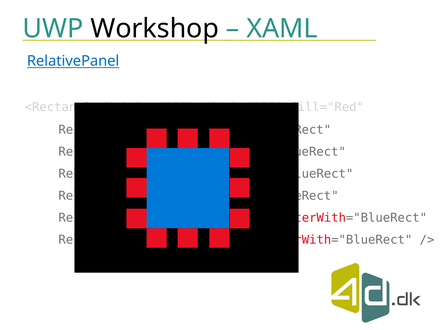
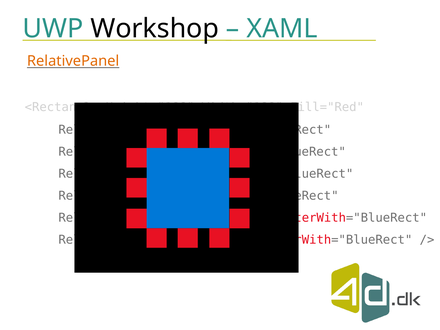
RelativePanel colour: blue -> orange
